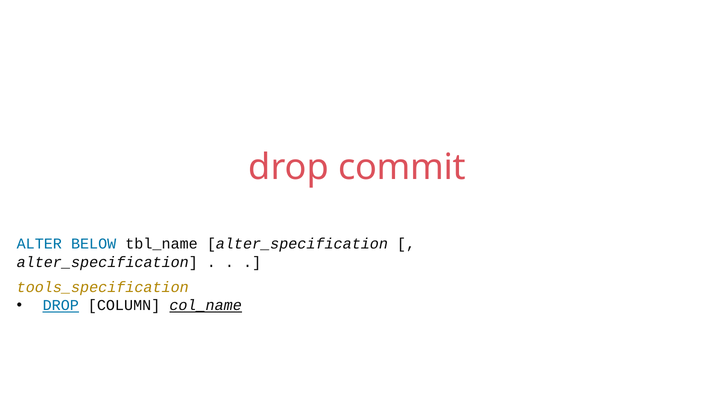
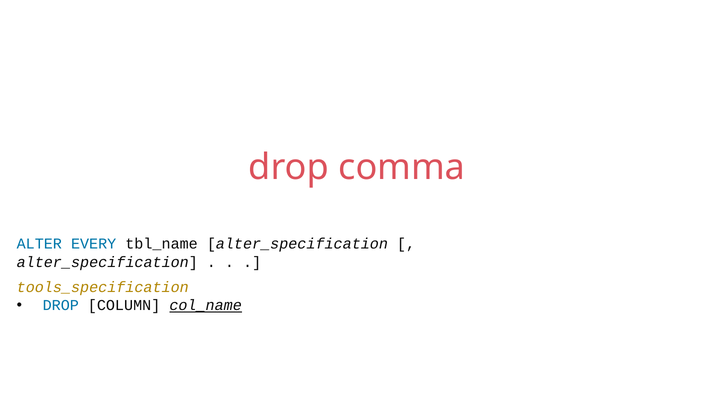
commit: commit -> comma
BELOW: BELOW -> EVERY
DROP at (61, 305) underline: present -> none
